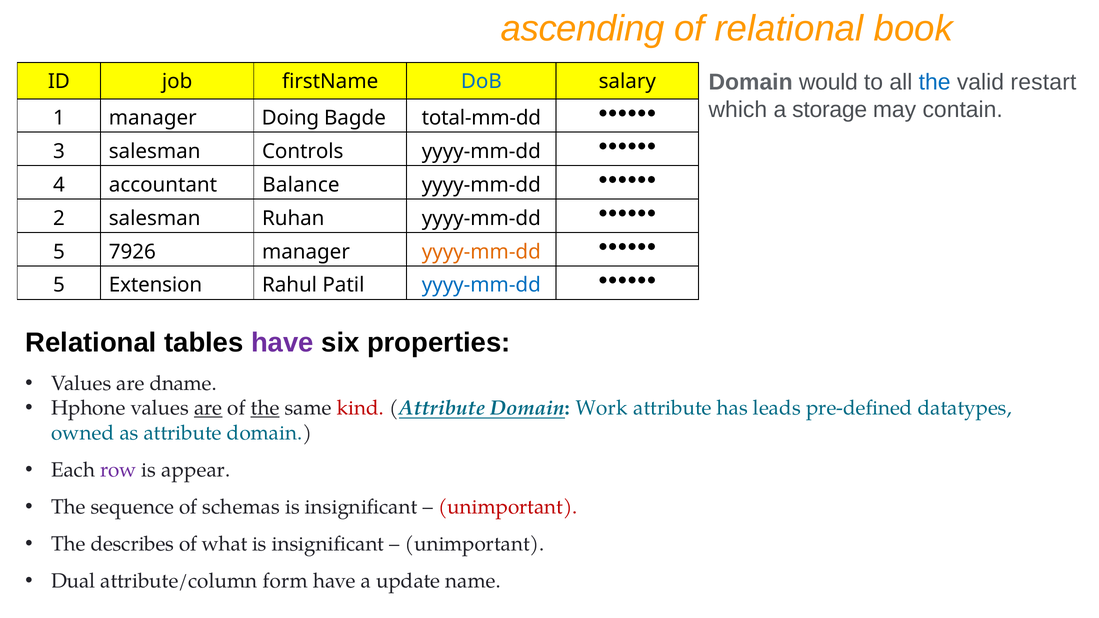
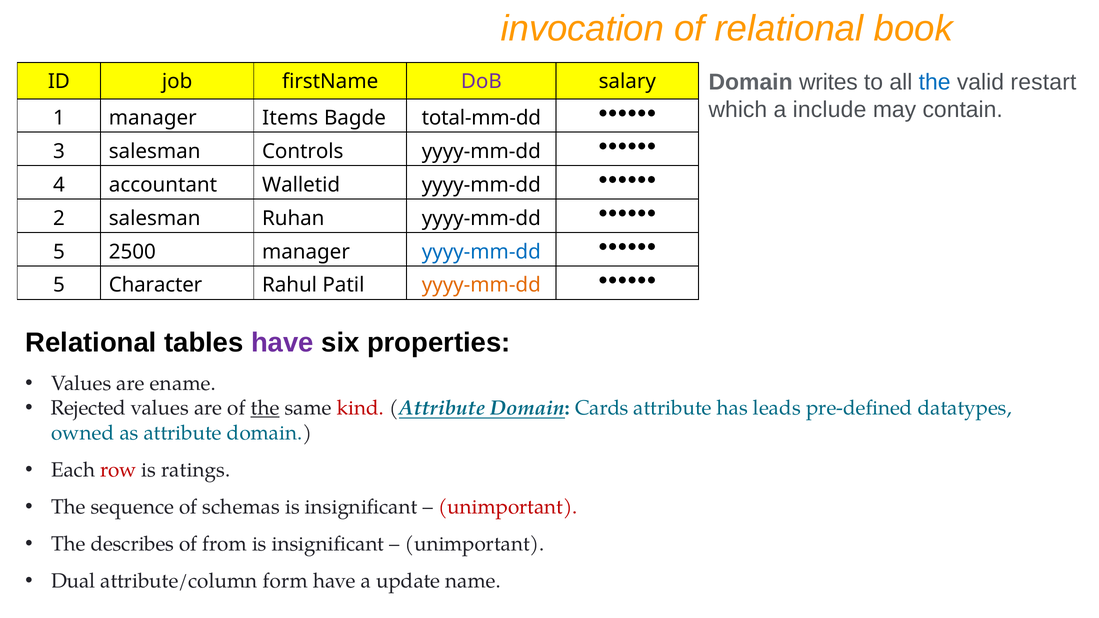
ascending: ascending -> invocation
would: would -> writes
DoB colour: blue -> purple
storage: storage -> include
Doing: Doing -> Items
Balance: Balance -> Walletid
7926: 7926 -> 2500
yyyy-mm-dd at (481, 252) colour: orange -> blue
Extension: Extension -> Character
yyyy-mm-dd at (481, 285) colour: blue -> orange
dname: dname -> ename
Hphone: Hphone -> Rejected
are at (208, 408) underline: present -> none
Work: Work -> Cards
row colour: purple -> red
appear: appear -> ratings
what: what -> from
